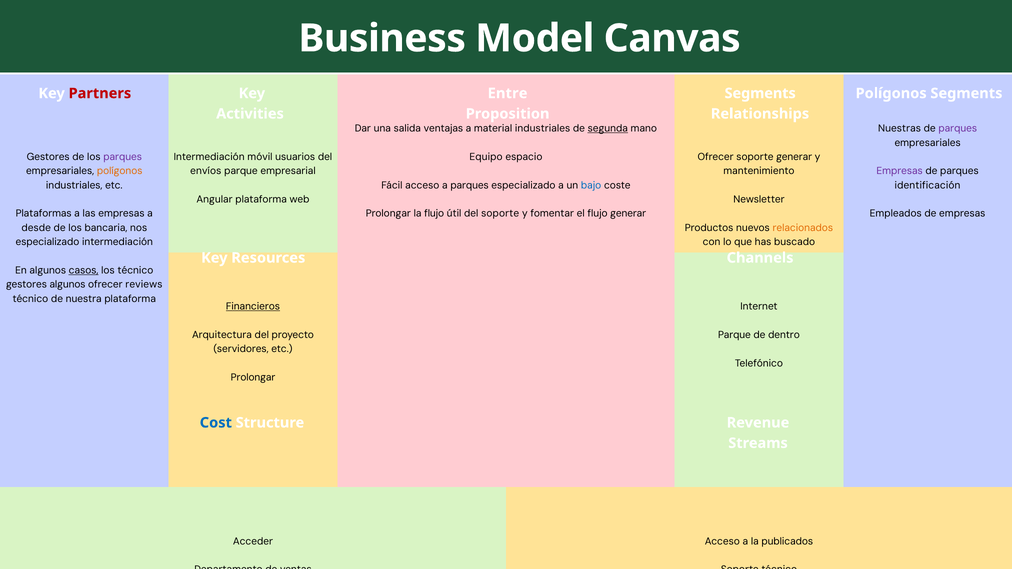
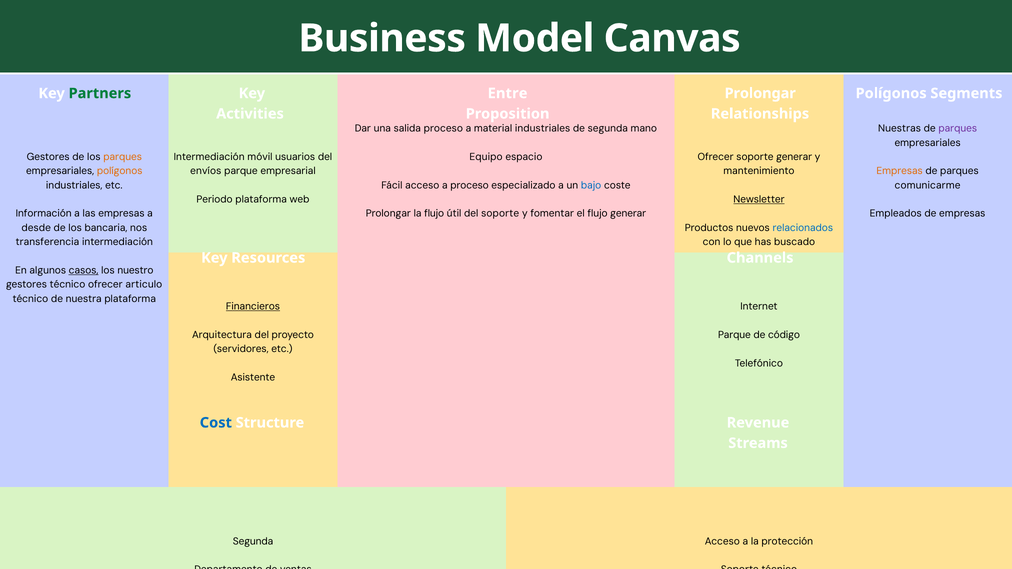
Partners colour: red -> green
Segments at (760, 93): Segments -> Prolongar
salida ventajas: ventajas -> proceso
segunda at (608, 129) underline: present -> none
parques at (123, 157) colour: purple -> orange
Empresas at (900, 171) colour: purple -> orange
a parques: parques -> proceso
identificación: identificación -> comunicarme
Angular: Angular -> Periodo
Newsletter underline: none -> present
Plataformas: Plataformas -> Información
relacionados colour: orange -> blue
especializado at (47, 242): especializado -> transferencia
los técnico: técnico -> nuestro
gestores algunos: algunos -> técnico
reviews: reviews -> articulo
dentro: dentro -> código
Prolongar at (253, 378): Prolongar -> Asistente
Acceder at (253, 541): Acceder -> Segunda
la publicados: publicados -> protección
